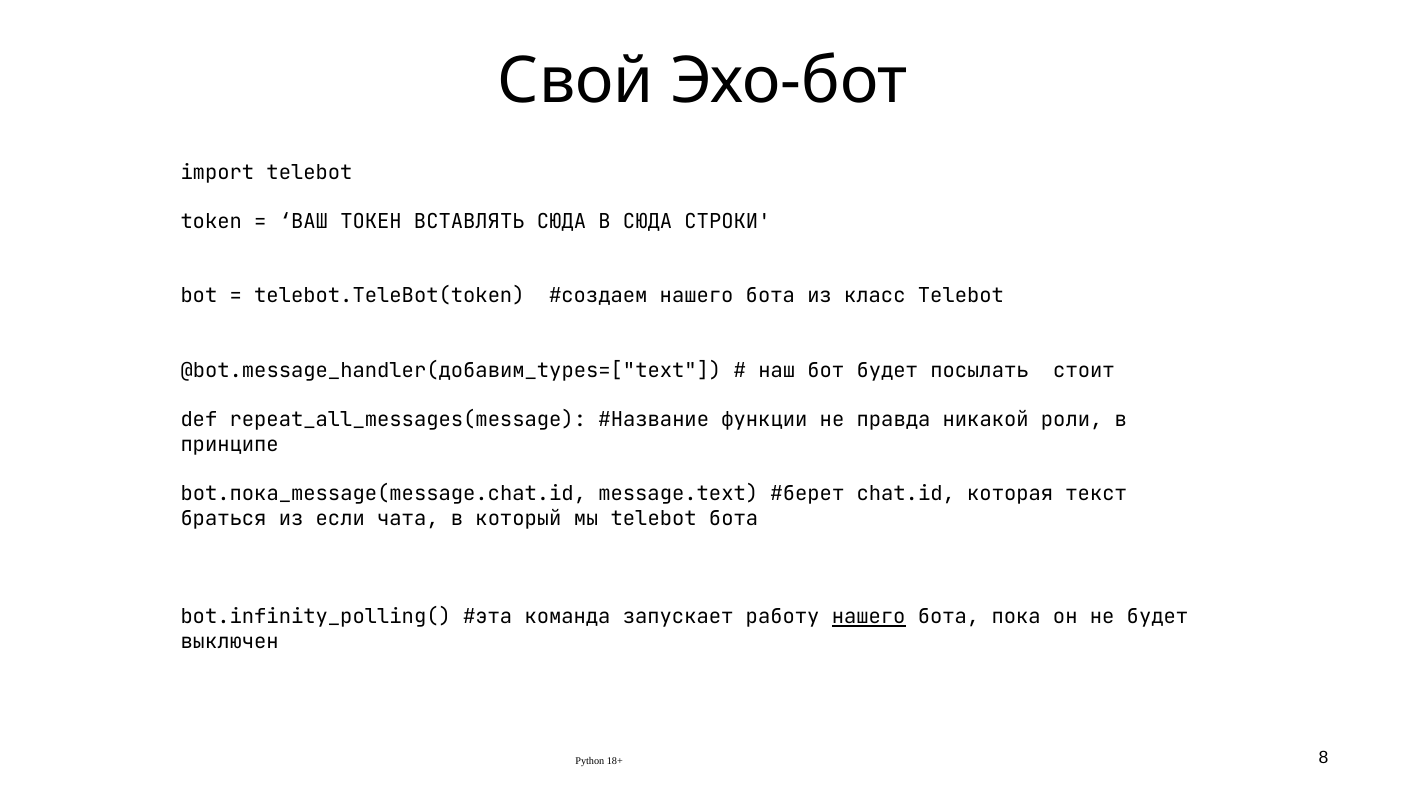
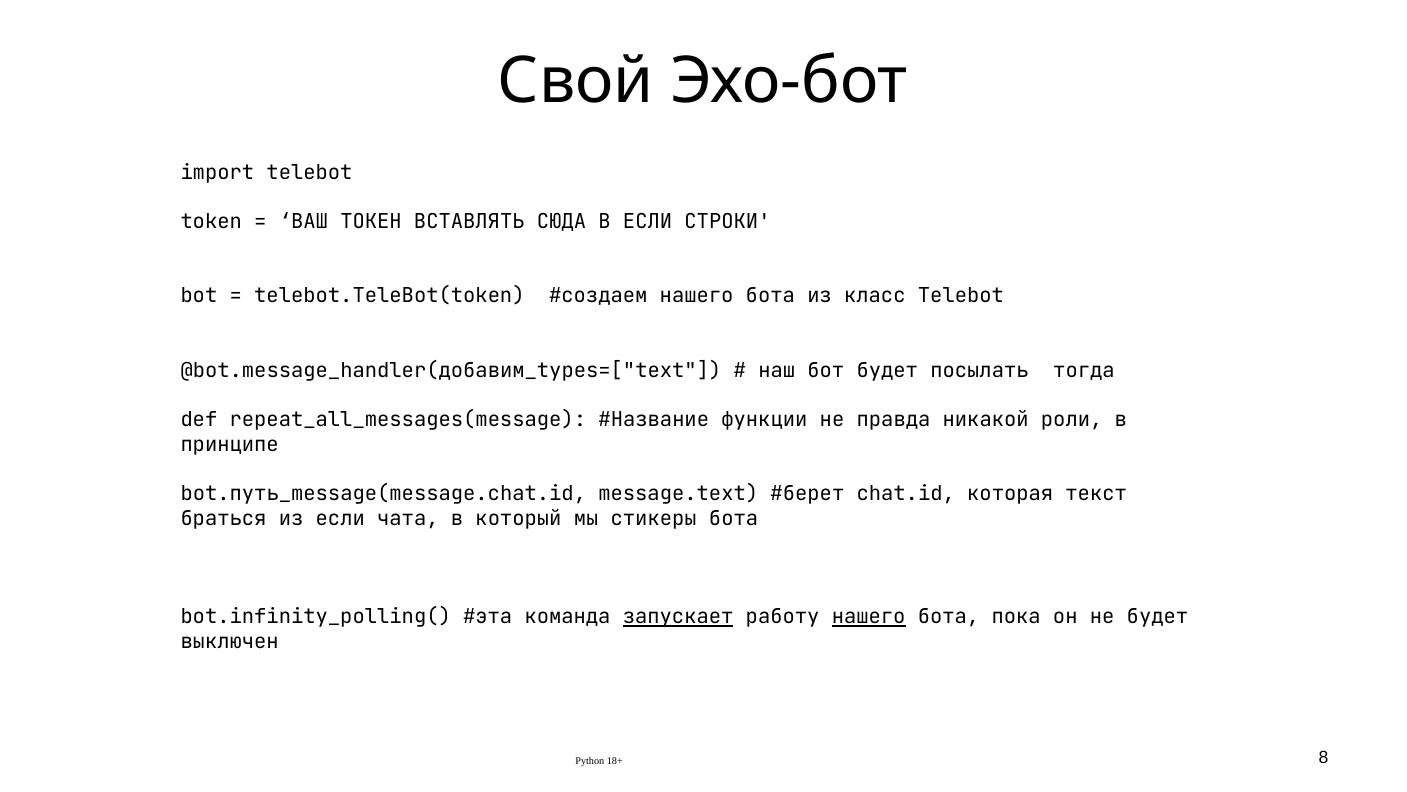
В СЮДА: СЮДА -> ЕСЛИ
стоит: стоит -> тогда
bot.пока_message(message.chat.id: bot.пока_message(message.chat.id -> bot.путь_message(message.chat.id
мы telebot: telebot -> стикеры
запускает underline: none -> present
